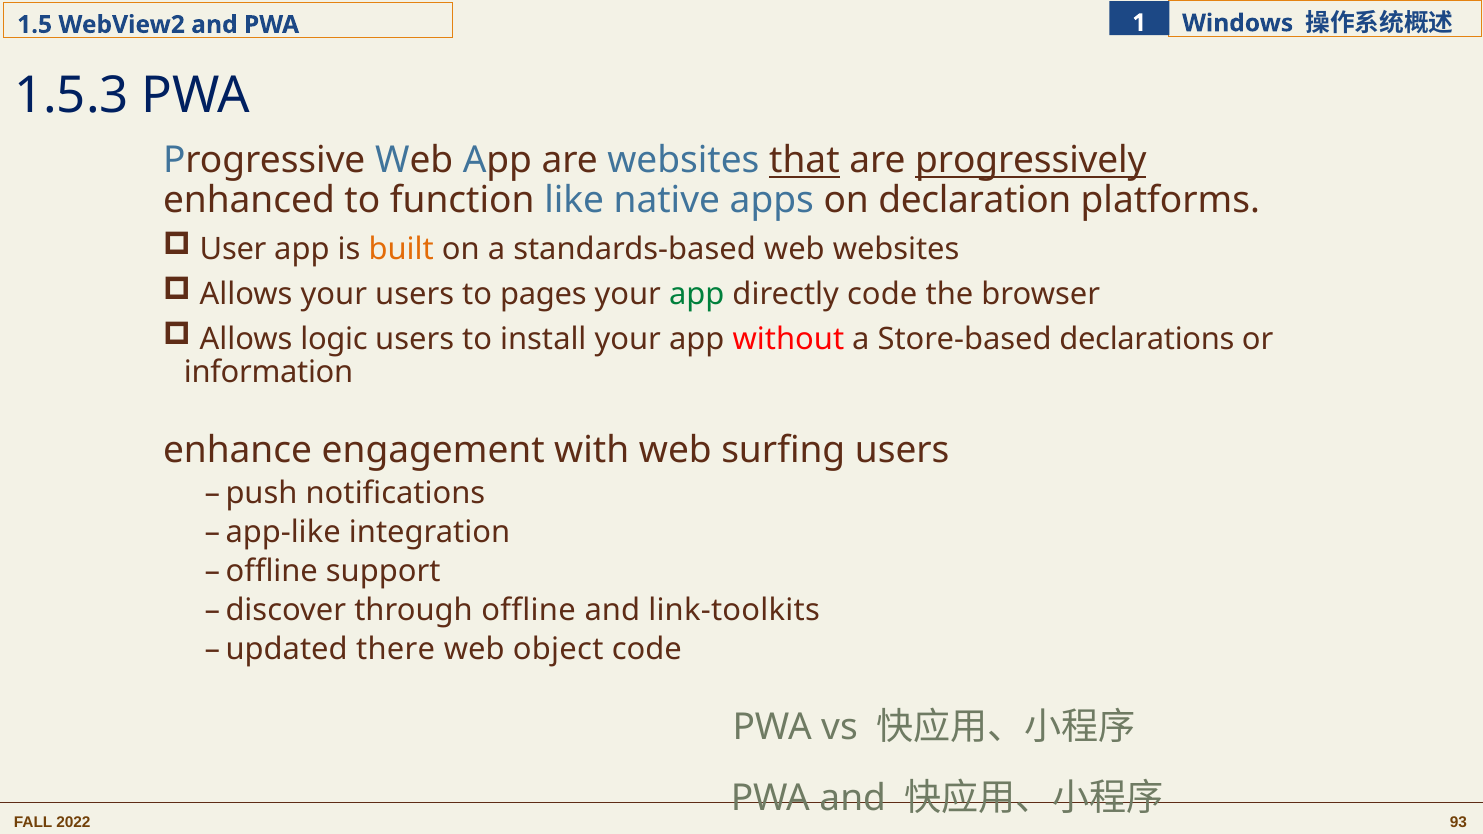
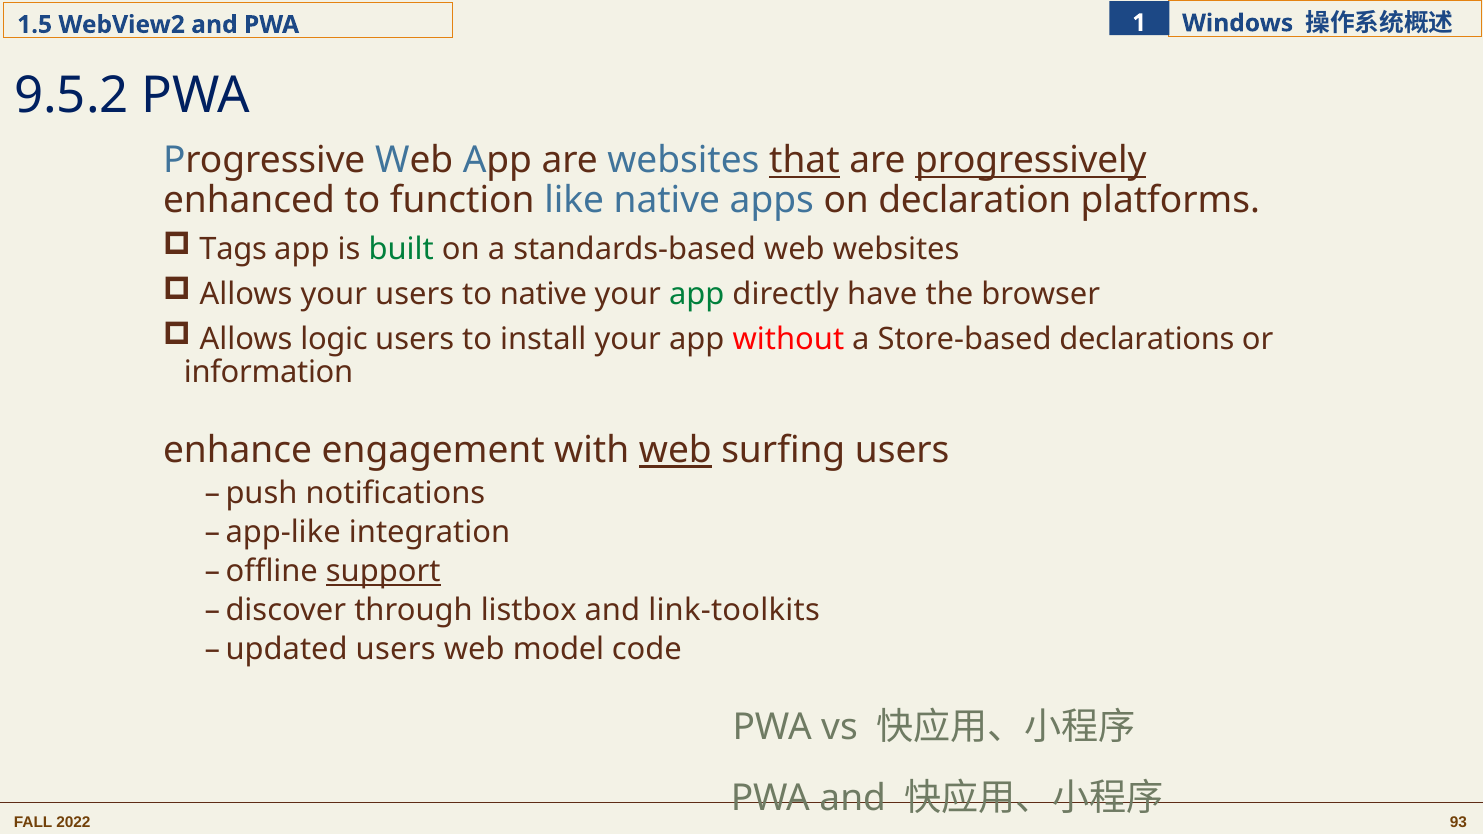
1.5.3: 1.5.3 -> 9.5.2
User: User -> Tags
built colour: orange -> green
to pages: pages -> native
directly code: code -> have
web at (675, 451) underline: none -> present
support underline: none -> present
through offline: offline -> listbox
updated there: there -> users
object: object -> model
